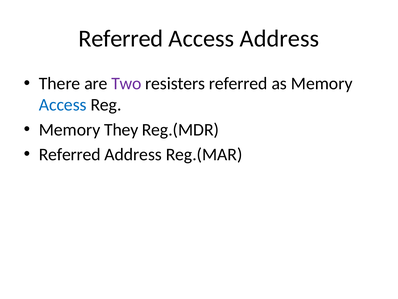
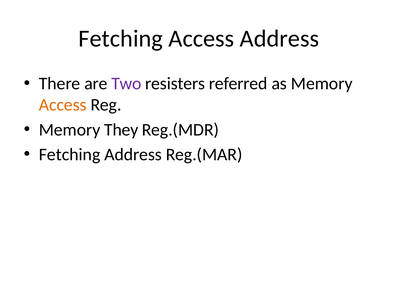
Referred at (121, 39): Referred -> Fetching
Access at (63, 105) colour: blue -> orange
Referred at (70, 154): Referred -> Fetching
